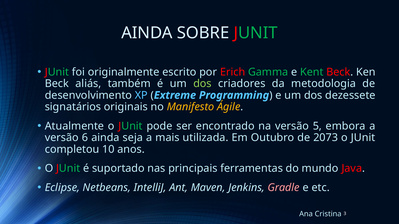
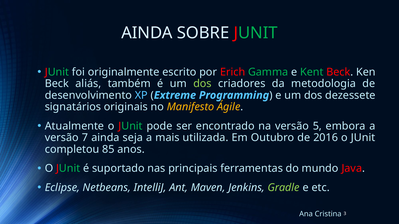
6: 6 -> 7
2073: 2073 -> 2016
10: 10 -> 85
Gradle colour: pink -> light green
